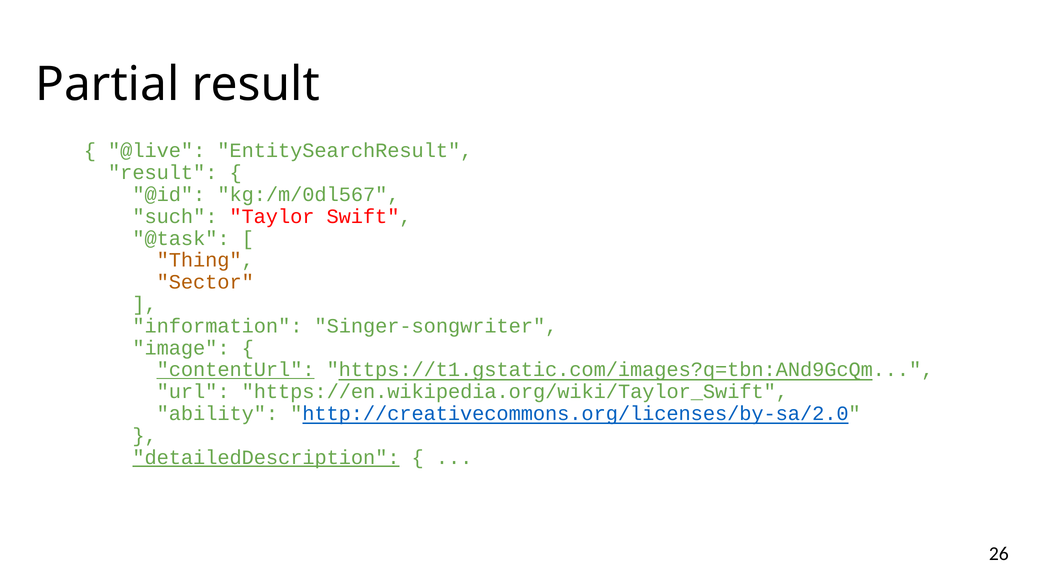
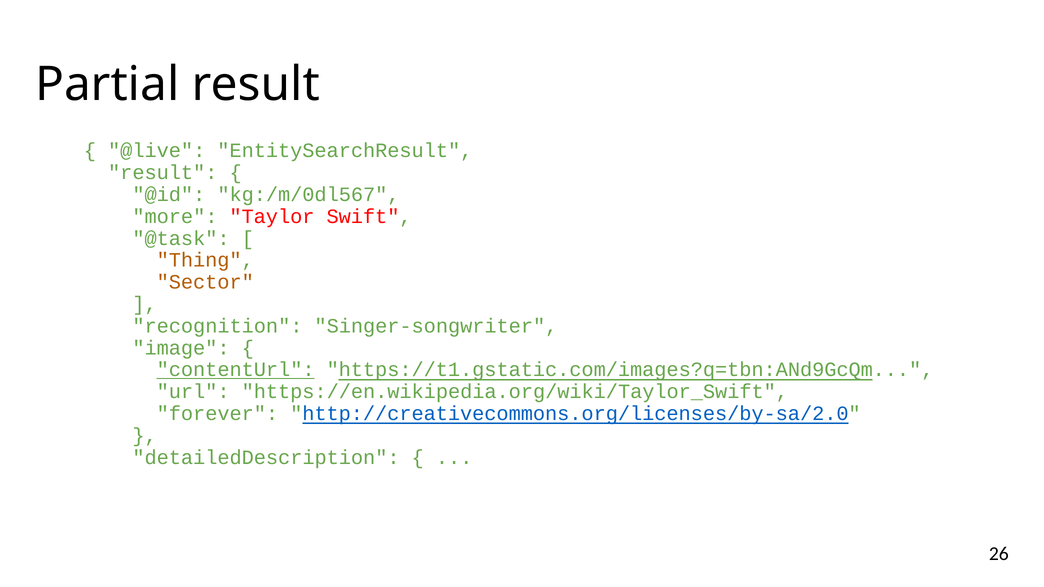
such: such -> more
information: information -> recognition
ability: ability -> forever
detailedDescription underline: present -> none
